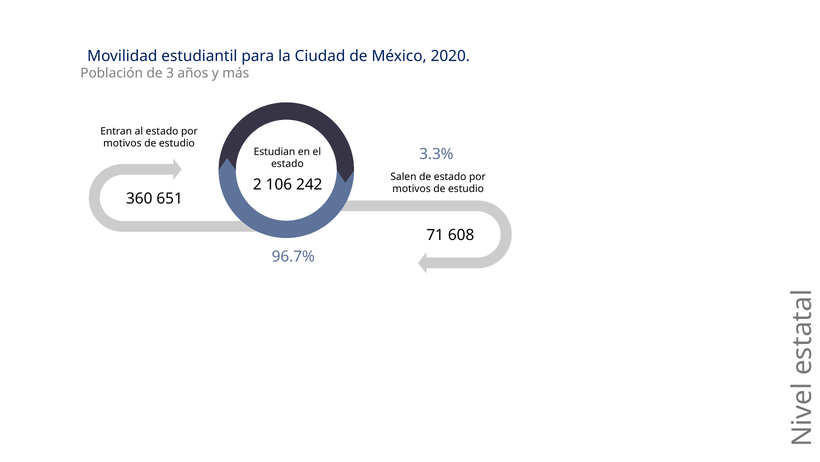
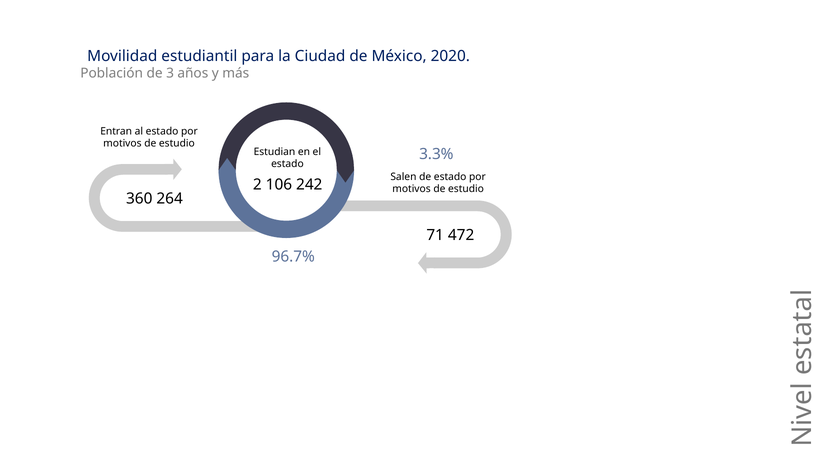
651: 651 -> 264
608: 608 -> 472
